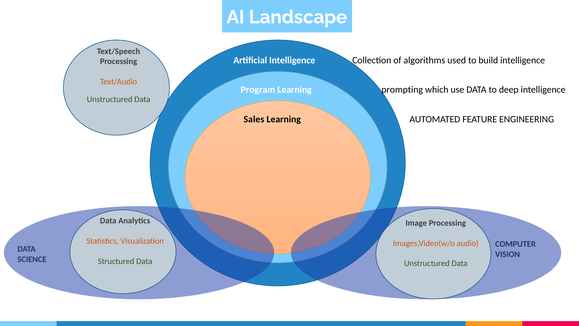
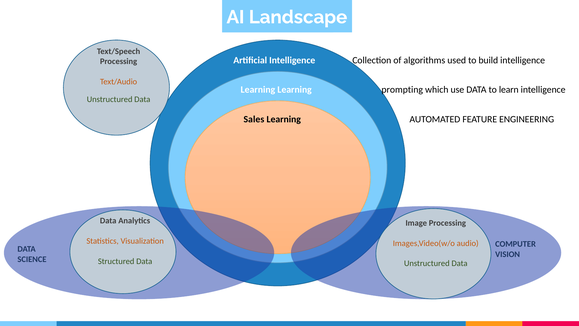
Program at (258, 90): Program -> Learning
deep: deep -> learn
